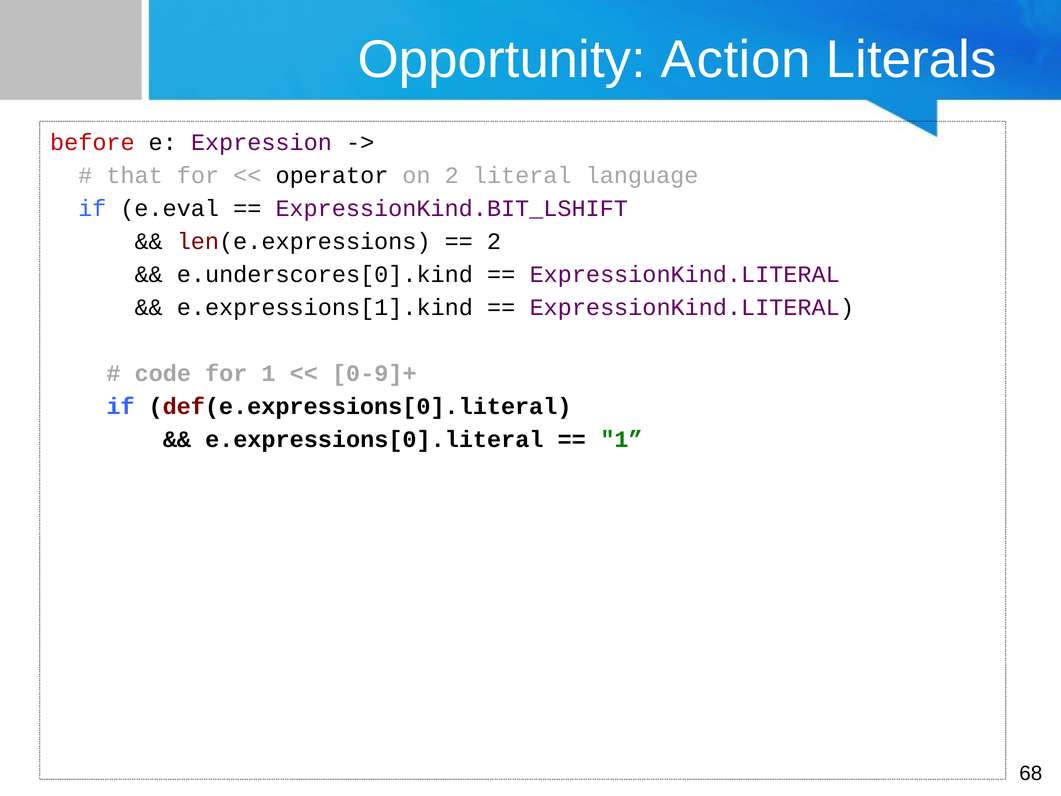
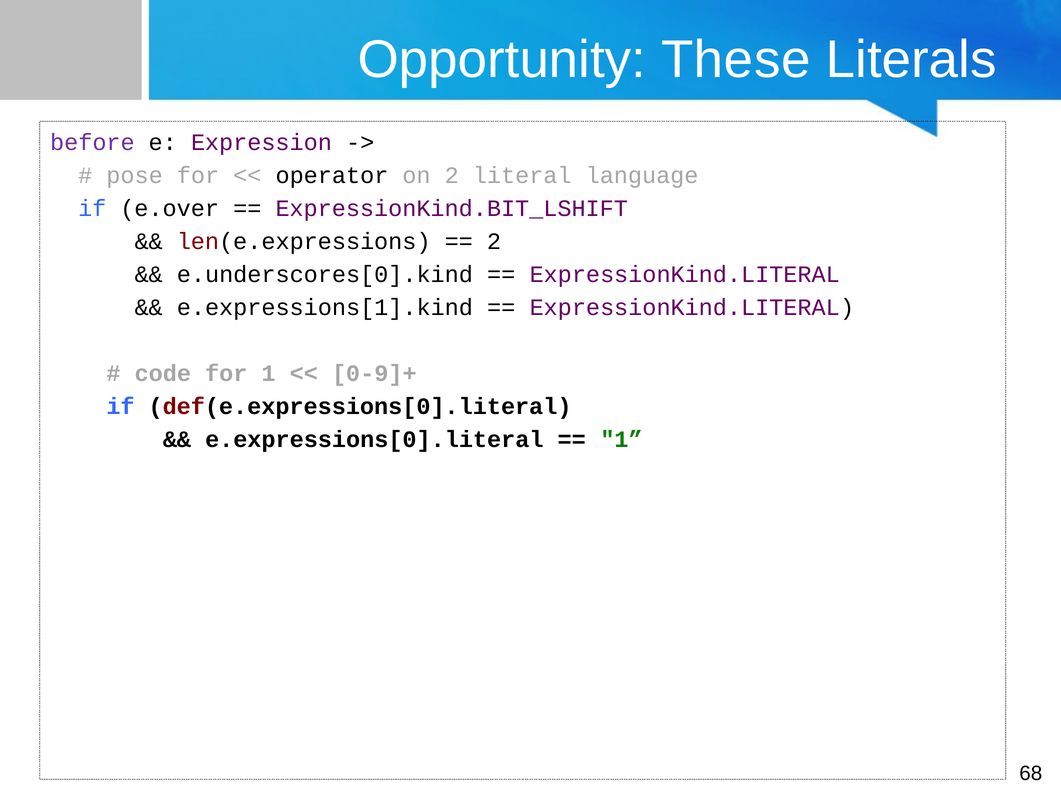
Action: Action -> These
before colour: red -> purple
that: that -> pose
e.eval: e.eval -> e.over
